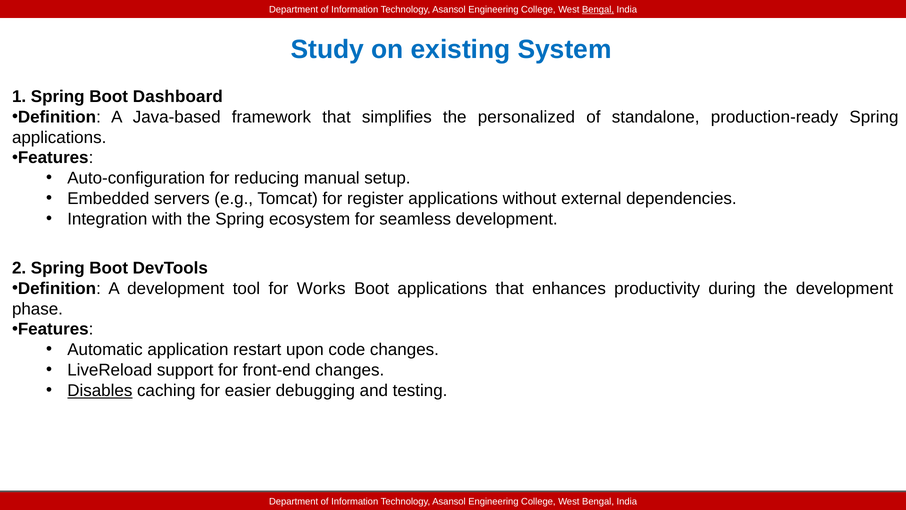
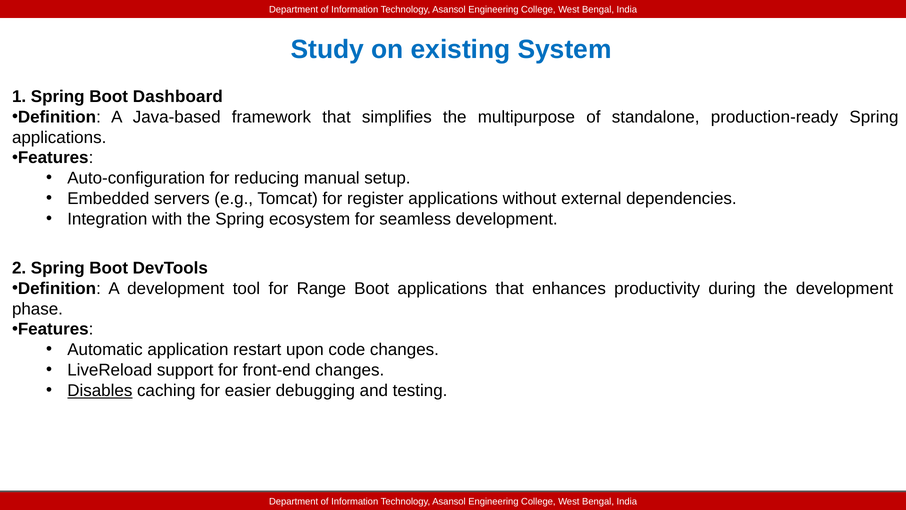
Bengal at (598, 10) underline: present -> none
personalized: personalized -> multipurpose
Works: Works -> Range
